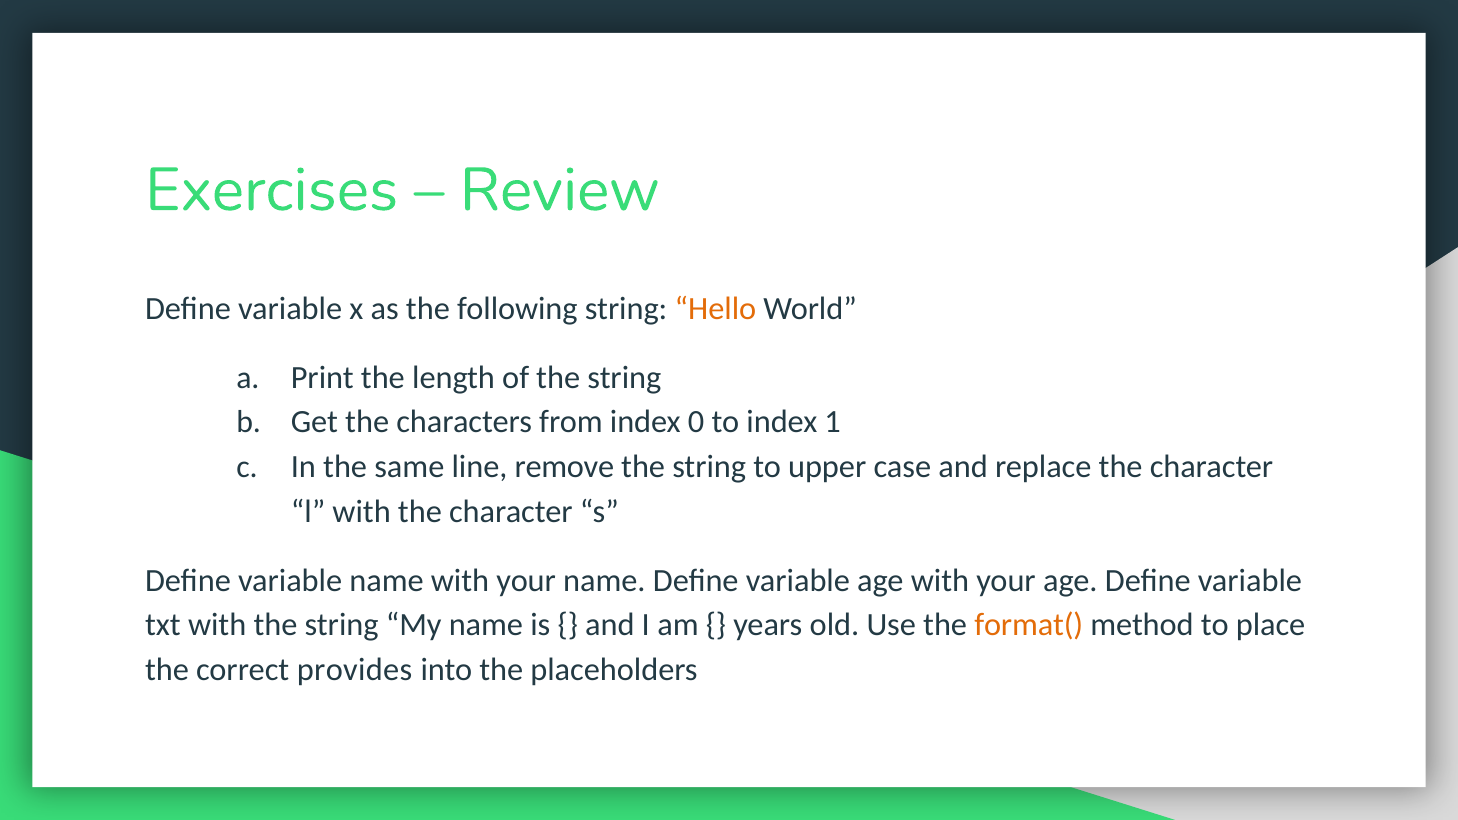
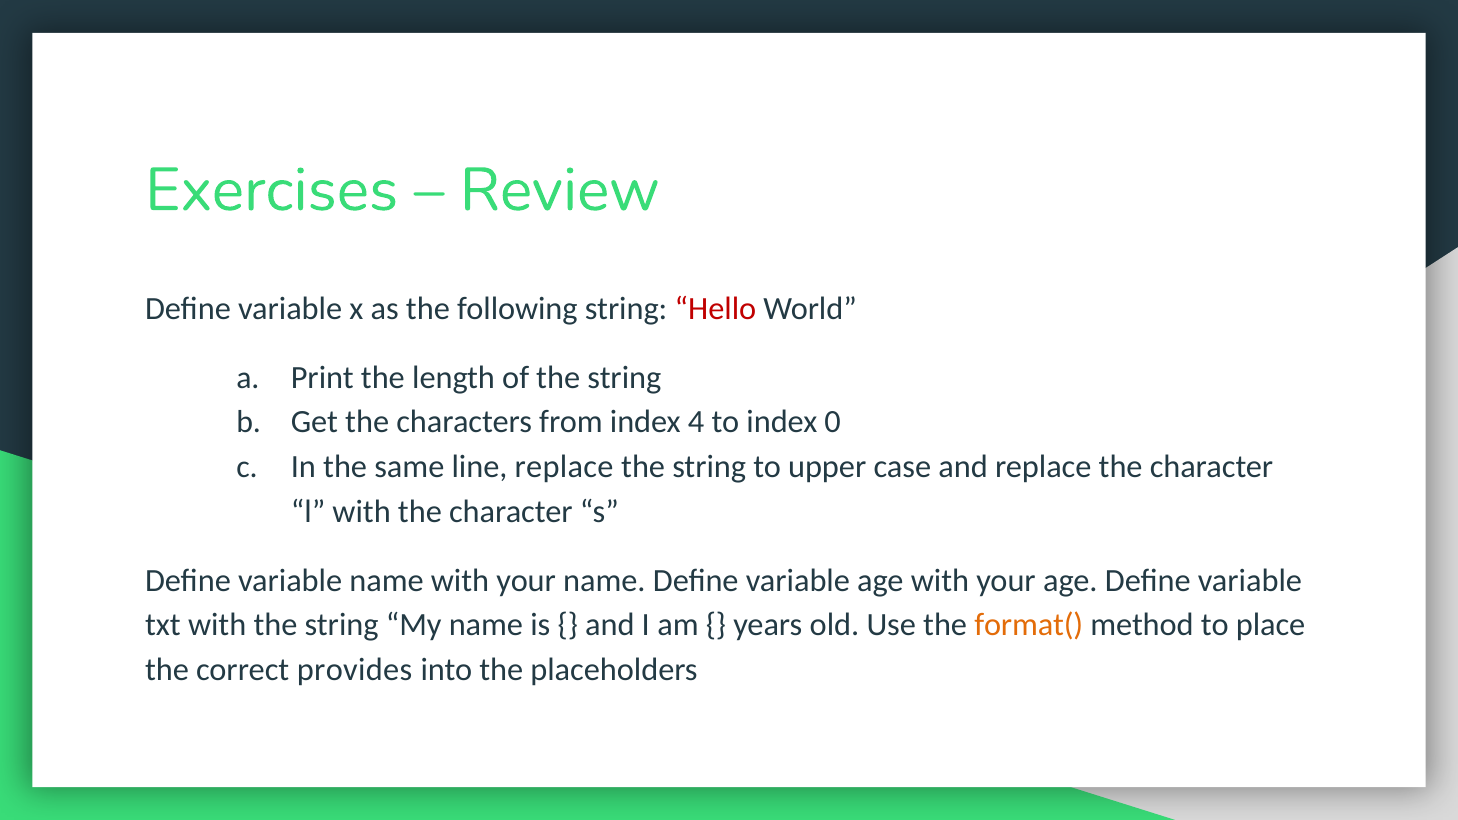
Hello colour: orange -> red
0: 0 -> 4
1: 1 -> 0
line remove: remove -> replace
